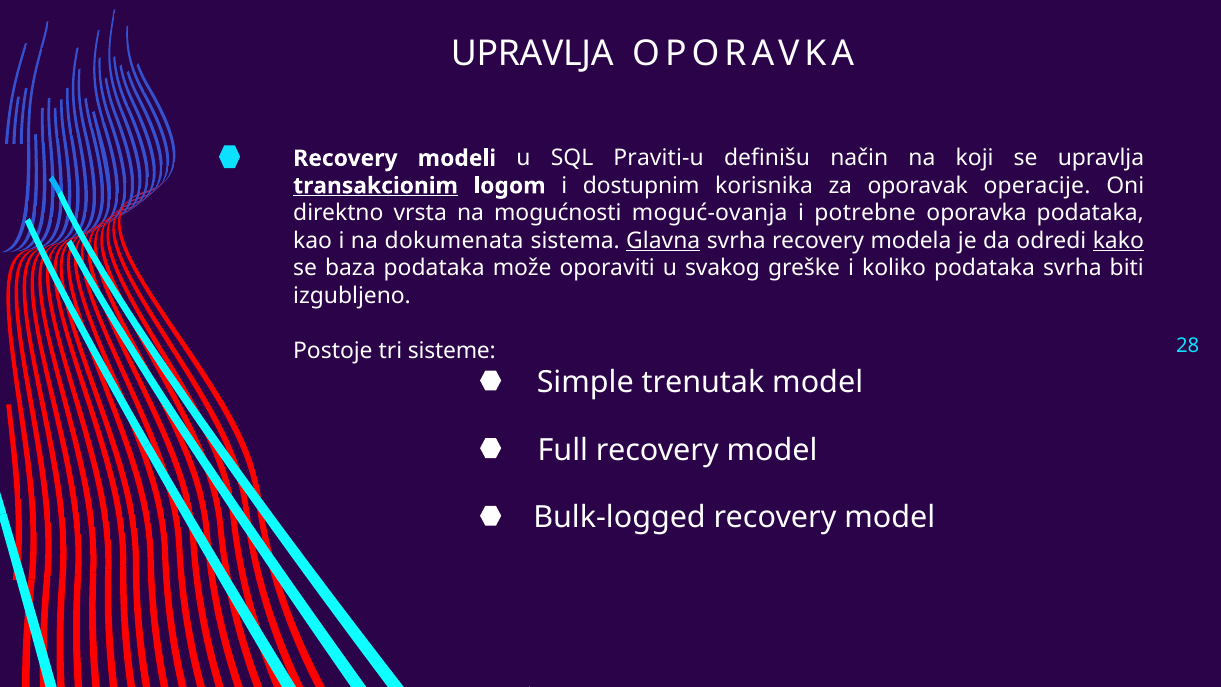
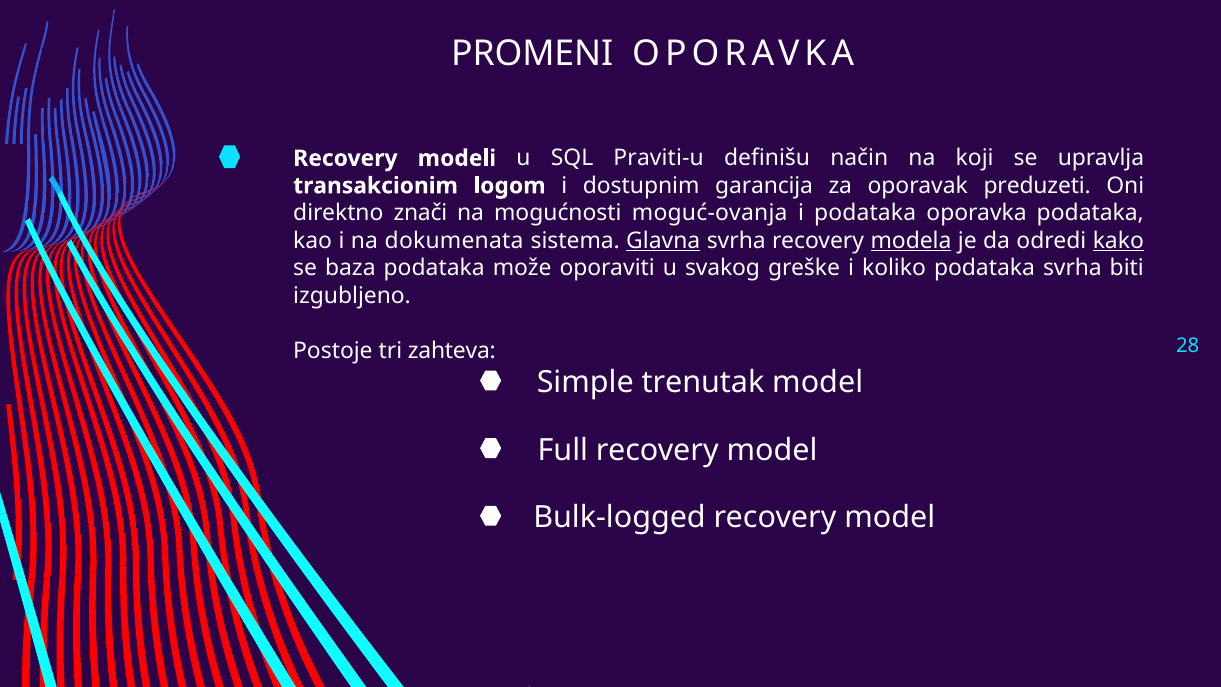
UPRAVLJA at (532, 54): UPRAVLJA -> PROMENI
transakcionim underline: present -> none
korisnika: korisnika -> garancija
operacije: operacije -> preduzeti
vrsta: vrsta -> znači
i potrebne: potrebne -> podataka
modela underline: none -> present
sisteme: sisteme -> zahteva
